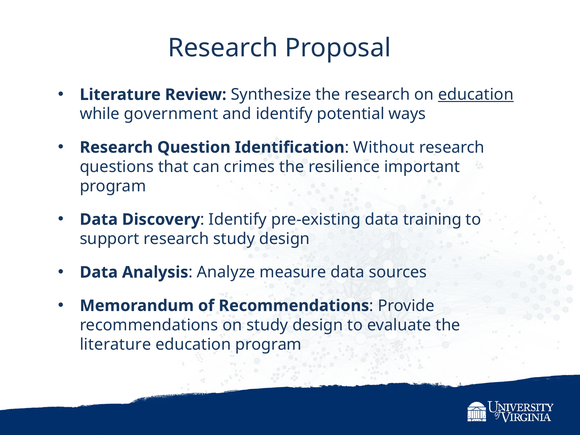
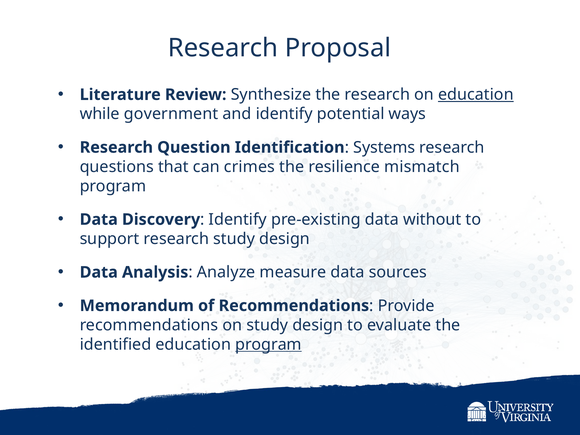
Without: Without -> Systems
important: important -> mismatch
training: training -> without
literature: literature -> identified
program at (268, 344) underline: none -> present
